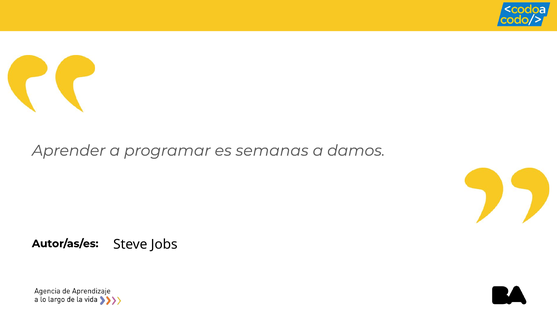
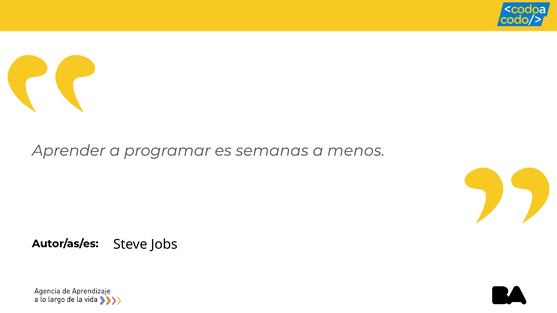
damos: damos -> menos
